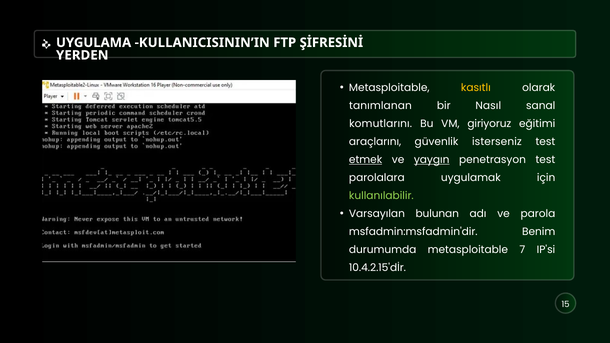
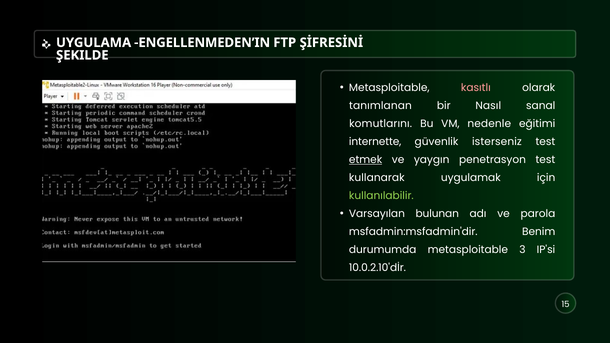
KULLANICISININ’IN: KULLANICISININ’IN -> ENGELLENMEDEN’IN
YERDEN: YERDEN -> ŞEKILDE
kasıtlı colour: yellow -> pink
giriyoruz: giriyoruz -> nedenle
araçlarını: araçlarını -> internette
yaygın underline: present -> none
parolalara: parolalara -> kullanarak
7: 7 -> 3
10.4.2.15'dİr: 10.4.2.15'dİr -> 10.0.2.10'dİr
